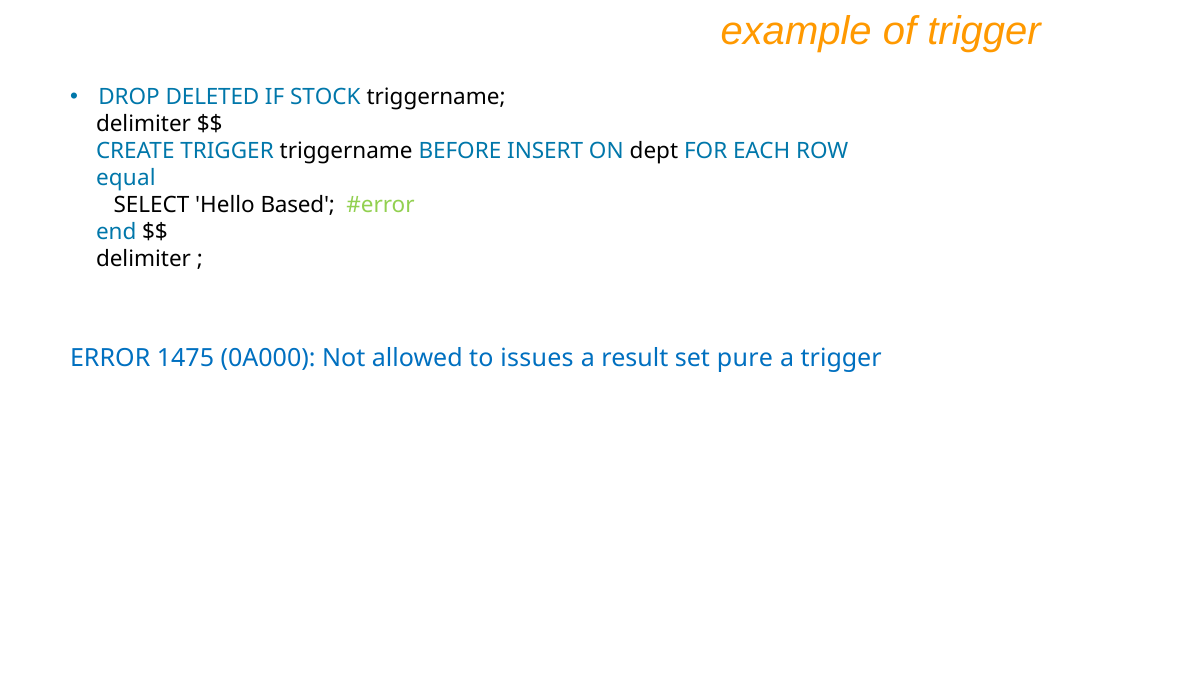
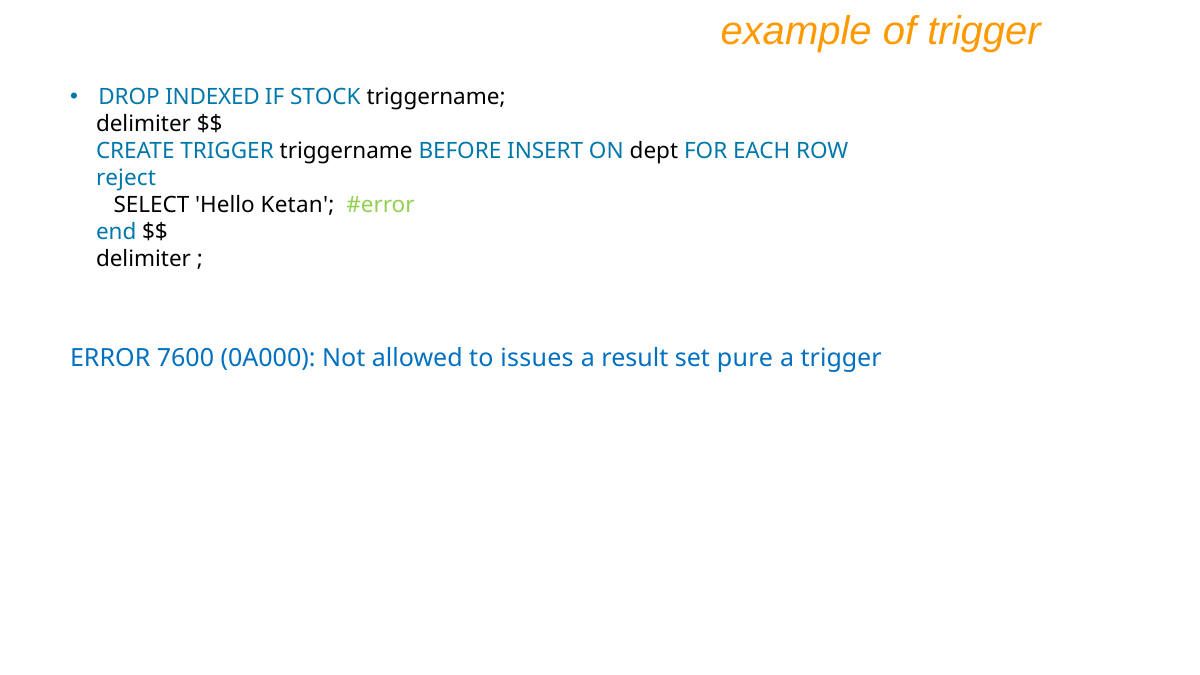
DELETED: DELETED -> INDEXED
equal: equal -> reject
Based: Based -> Ketan
1475: 1475 -> 7600
